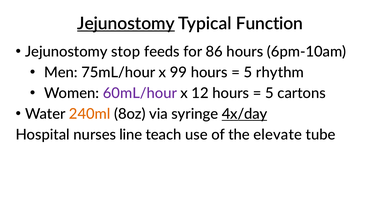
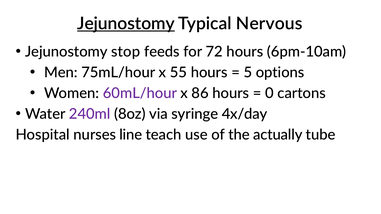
Function: Function -> Nervous
86: 86 -> 72
99: 99 -> 55
rhythm: rhythm -> options
12: 12 -> 86
5 at (269, 93): 5 -> 0
240ml colour: orange -> purple
4x/day underline: present -> none
elevate: elevate -> actually
